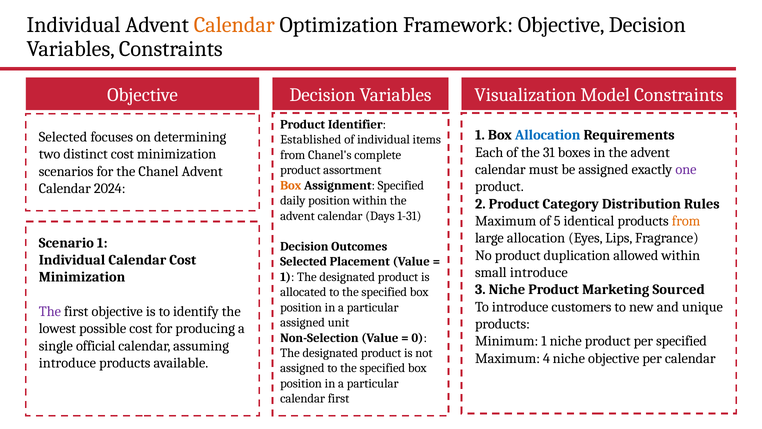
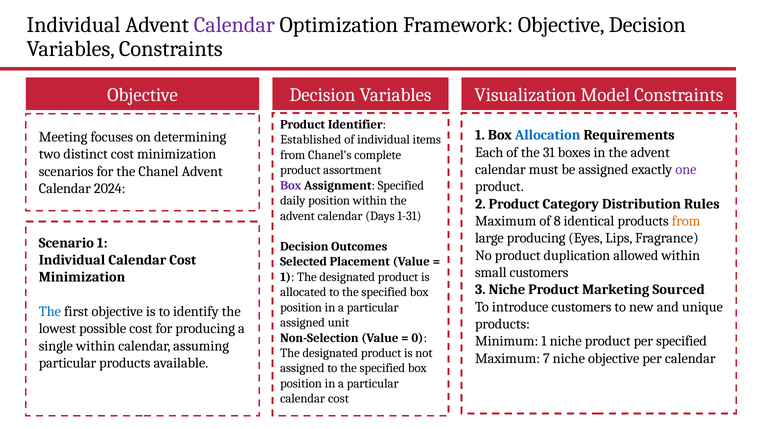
Calendar at (234, 25) colour: orange -> purple
Selected at (63, 137): Selected -> Meeting
Box at (291, 185) colour: orange -> purple
5: 5 -> 8
large allocation: allocation -> producing
small introduce: introduce -> customers
The at (50, 311) colour: purple -> blue
single official: official -> within
4: 4 -> 7
introduce at (67, 363): introduce -> particular
first at (339, 398): first -> cost
